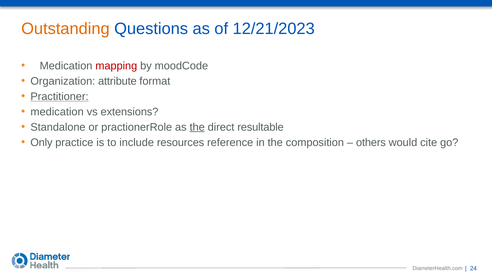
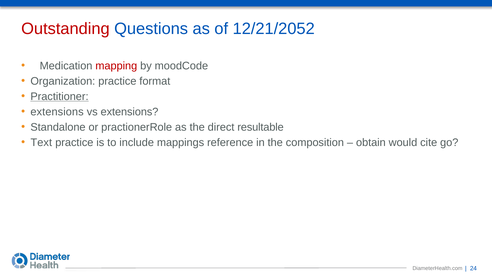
Outstanding colour: orange -> red
12/21/2023: 12/21/2023 -> 12/21/2052
Organization attribute: attribute -> practice
medication at (57, 112): medication -> extensions
the at (197, 127) underline: present -> none
Only: Only -> Text
resources: resources -> mappings
others: others -> obtain
